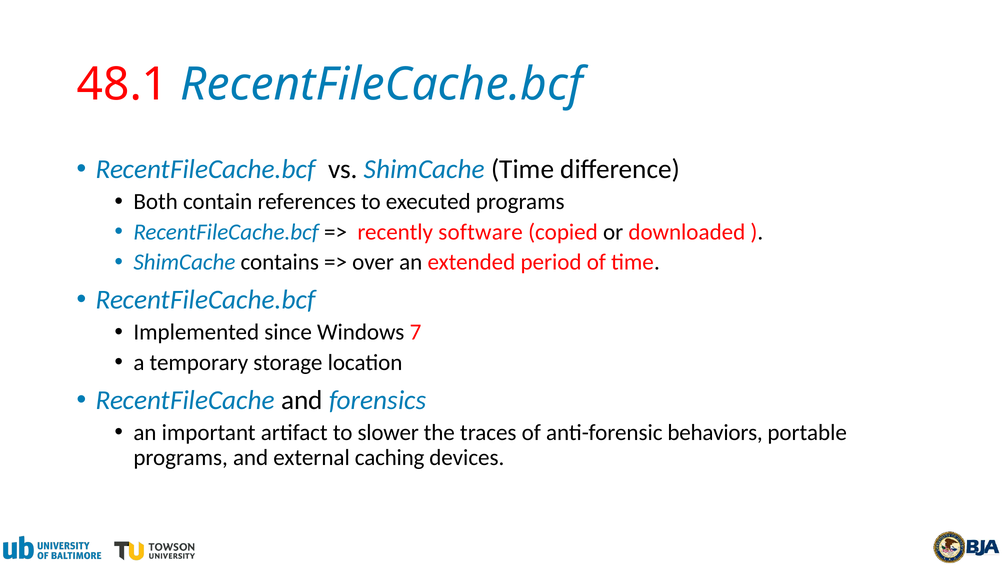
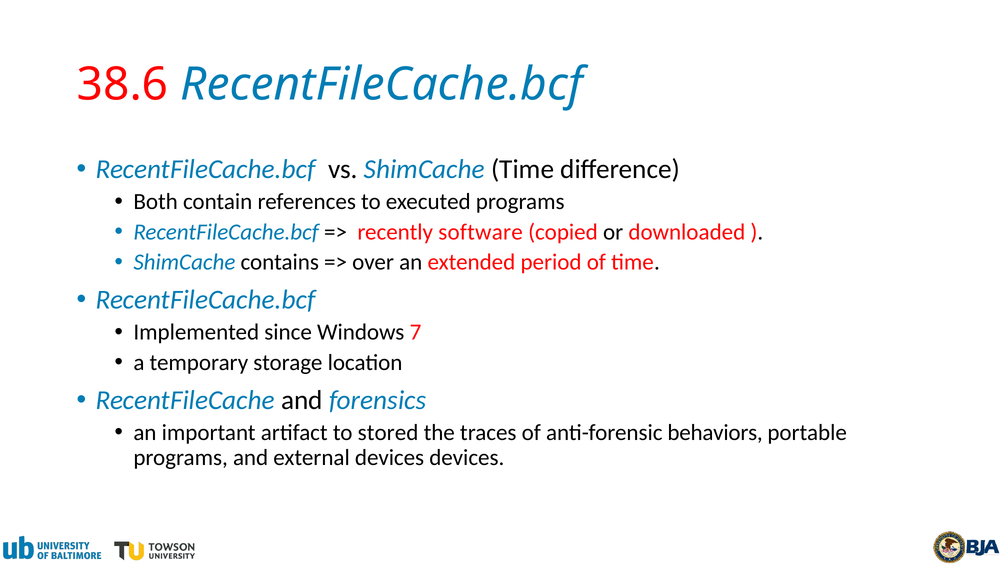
48.1: 48.1 -> 38.6
slower: slower -> stored
external caching: caching -> devices
